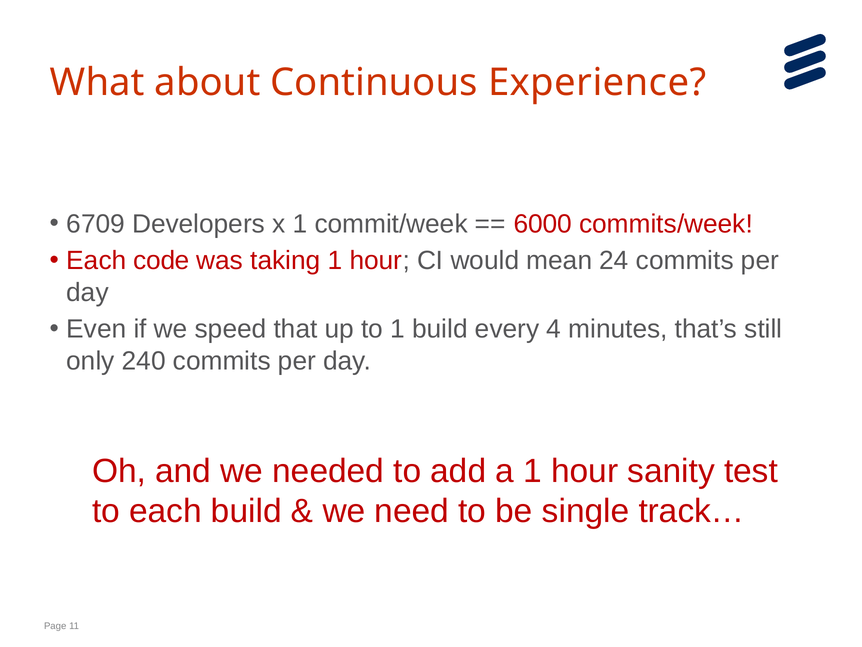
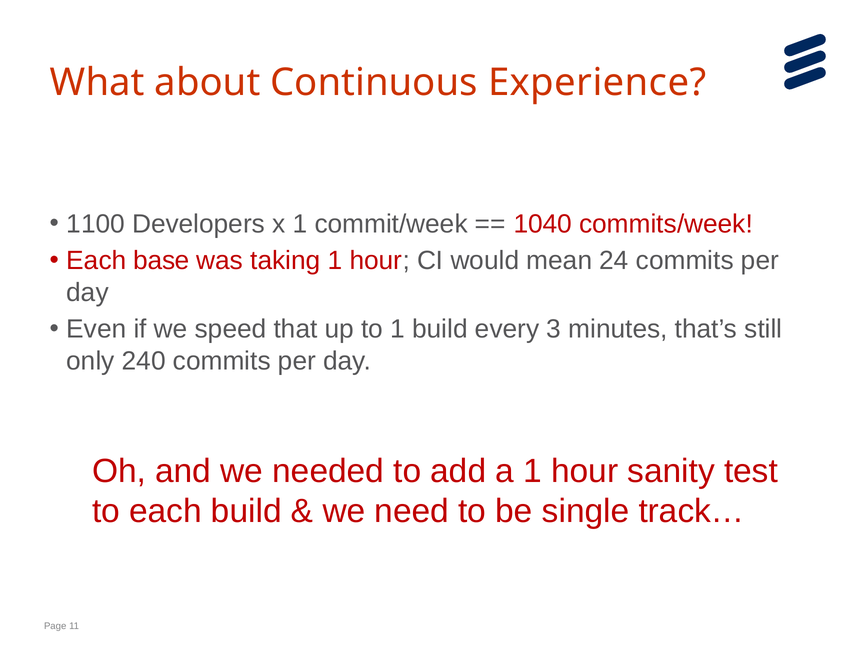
6709: 6709 -> 1100
6000: 6000 -> 1040
code: code -> base
4: 4 -> 3
